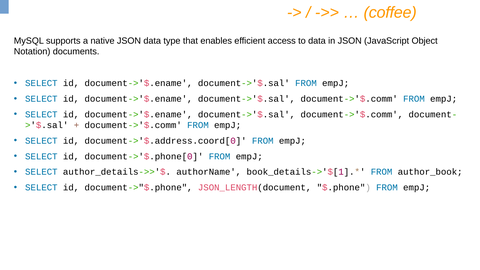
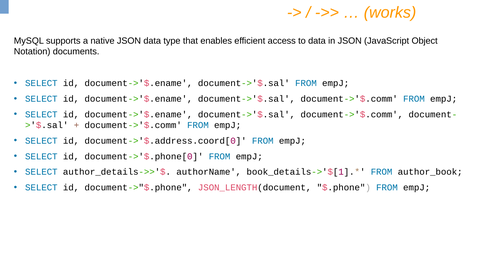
coffee: coffee -> works
